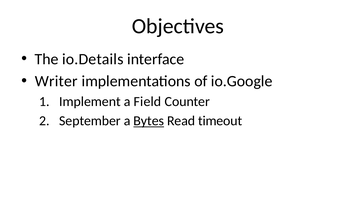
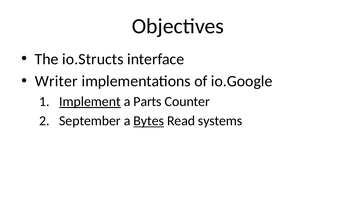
io.Details: io.Details -> io.Structs
Implement underline: none -> present
Field: Field -> Parts
timeout: timeout -> systems
